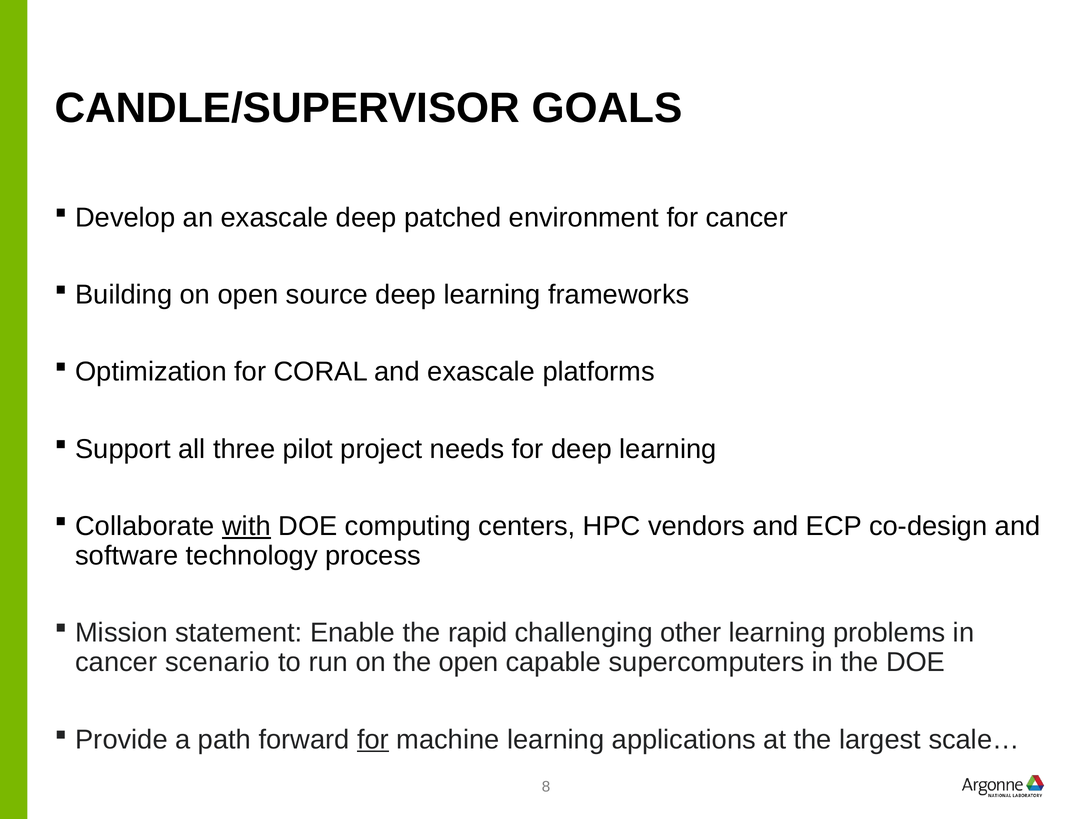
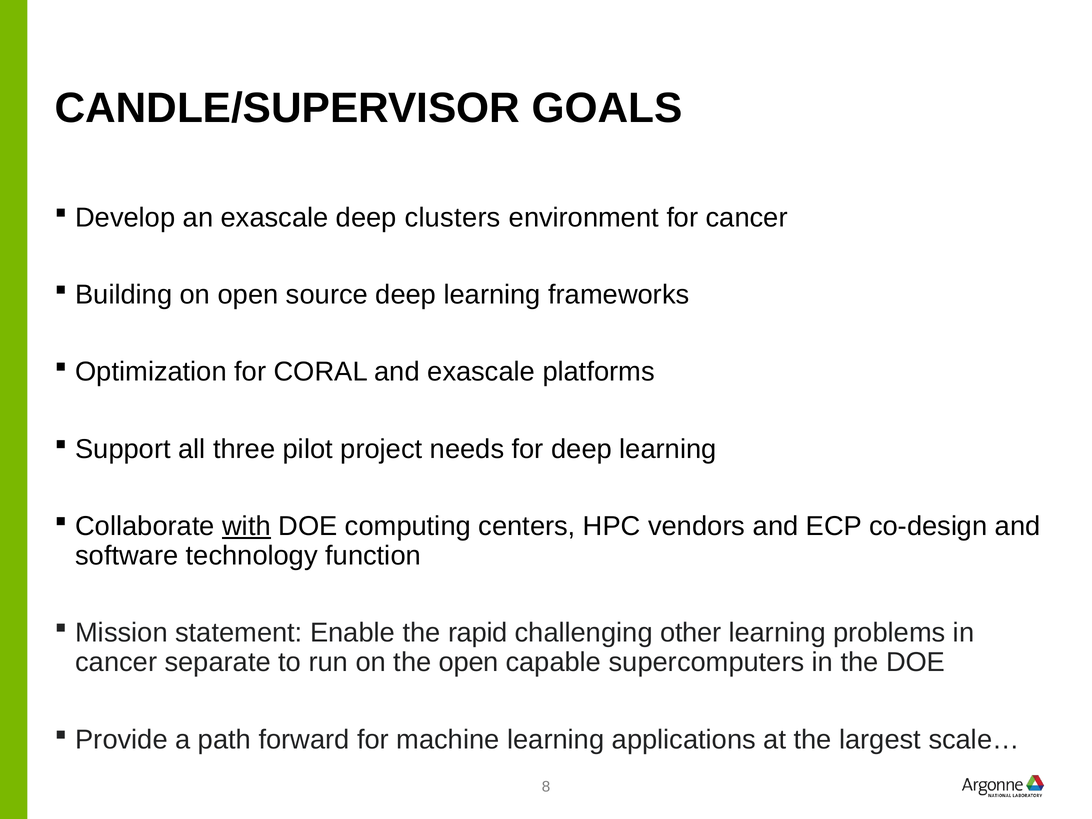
patched: patched -> clusters
process: process -> function
scenario: scenario -> separate
for at (373, 740) underline: present -> none
